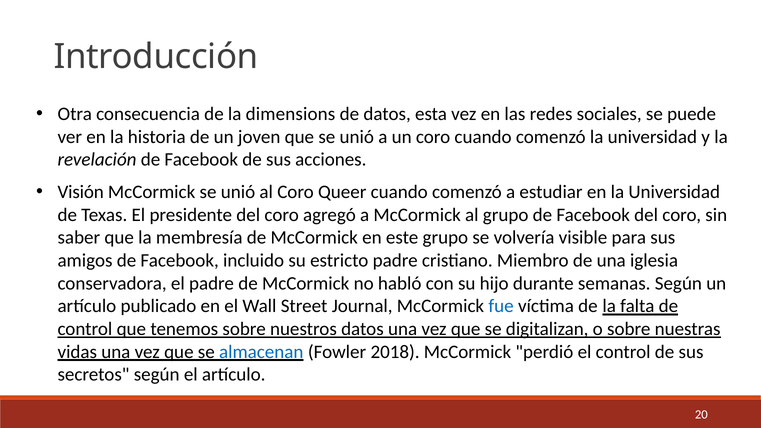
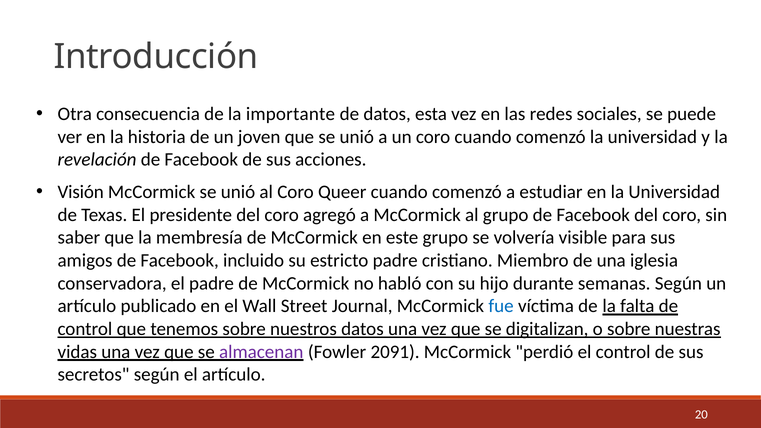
dimensions: dimensions -> importante
almacenan colour: blue -> purple
2018: 2018 -> 2091
